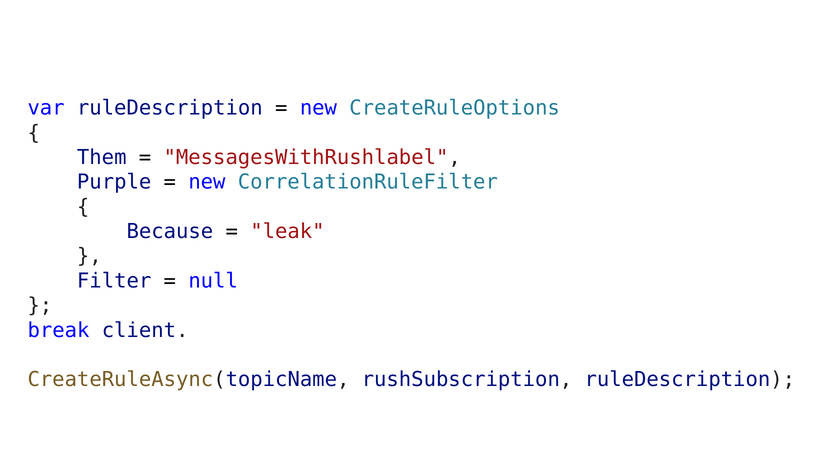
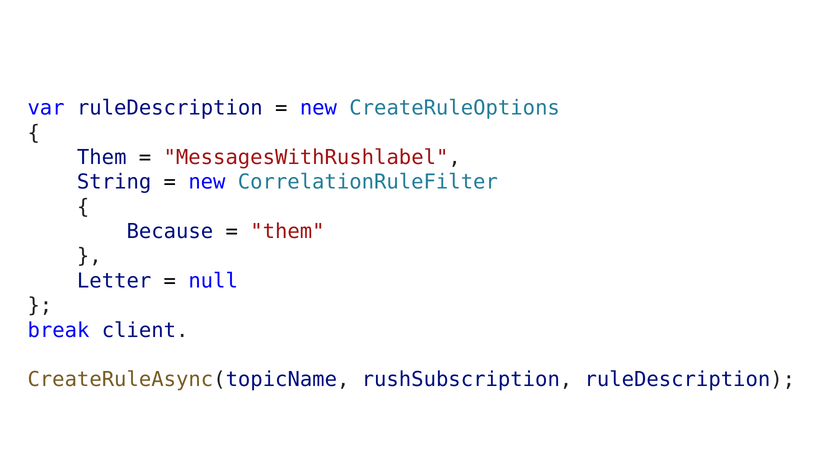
Purple: Purple -> String
leak at (287, 231): leak -> them
Filter: Filter -> Letter
